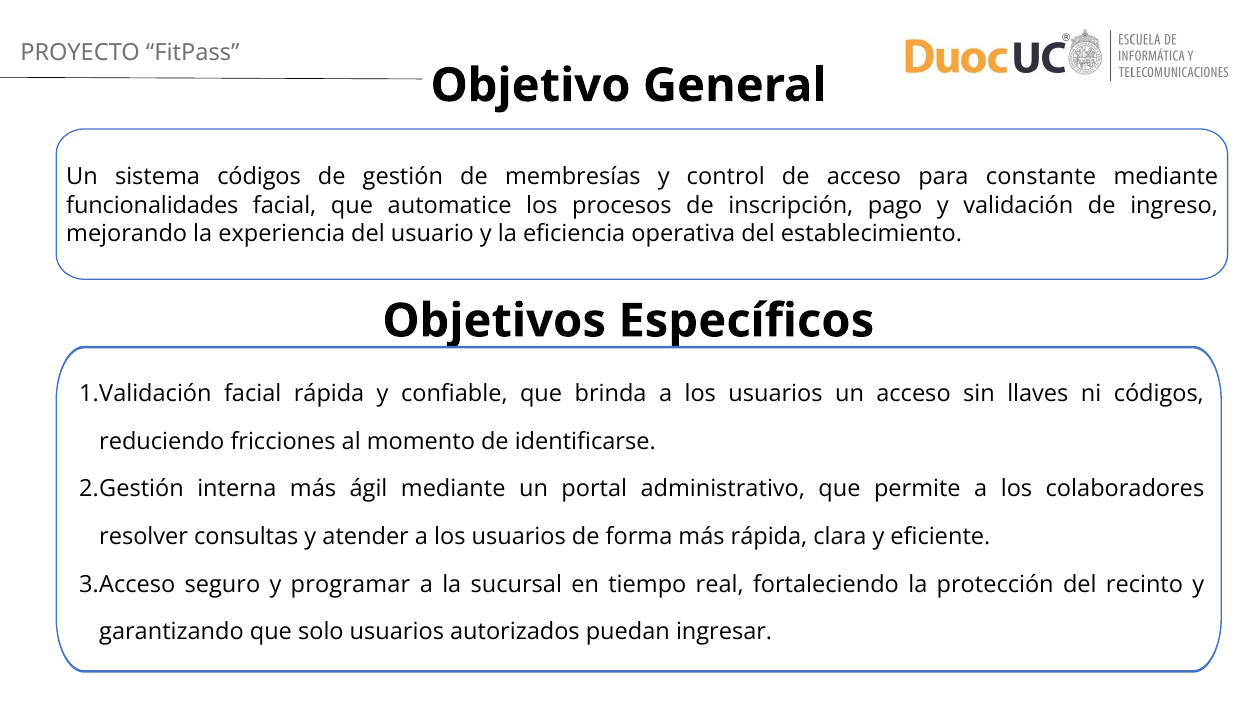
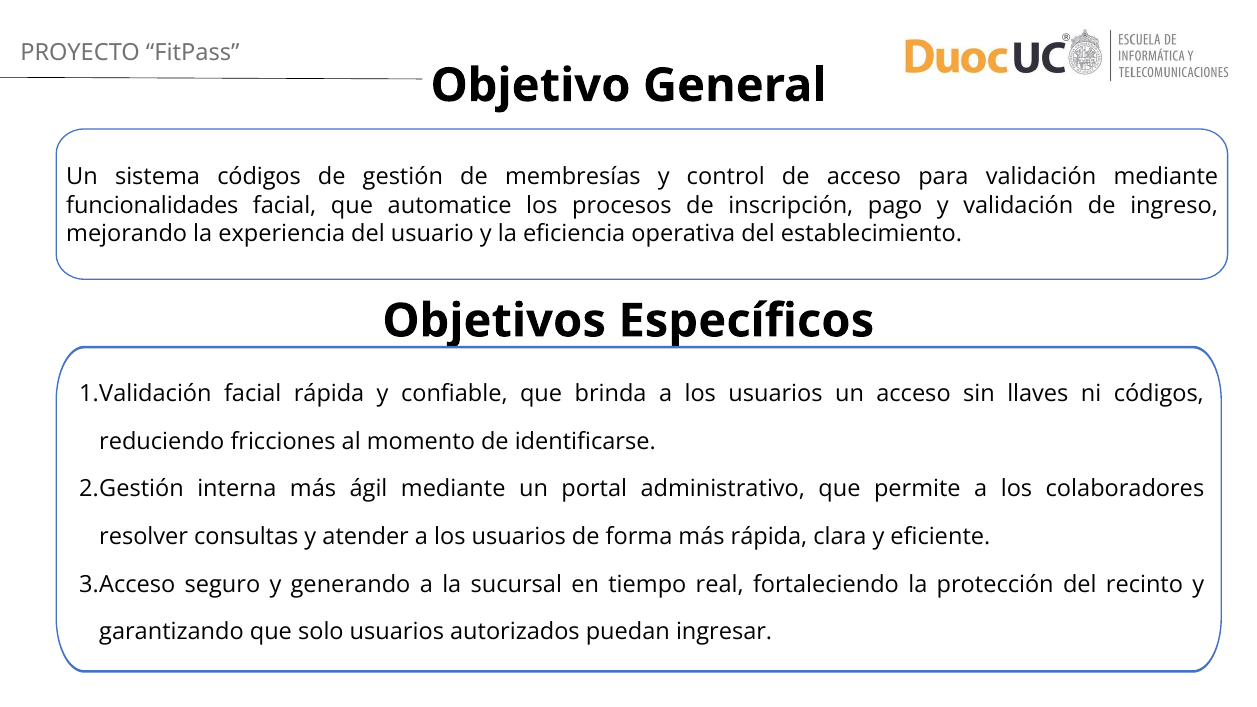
para constante: constante -> validación
programar: programar -> generando
